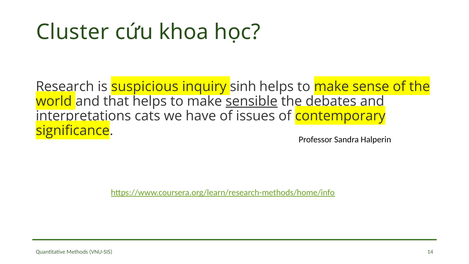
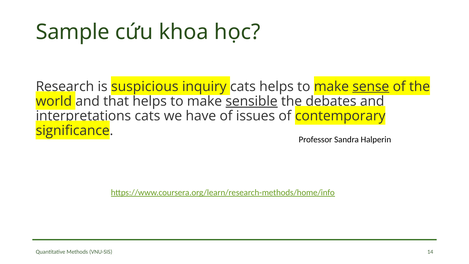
Cluster: Cluster -> Sample
inquiry sinh: sinh -> cats
sense underline: none -> present
